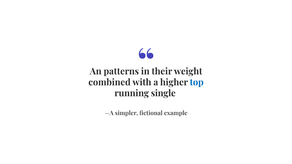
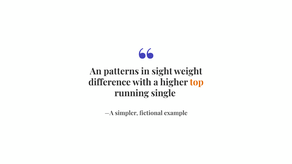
their: their -> sight
combined: combined -> difference
top colour: blue -> orange
